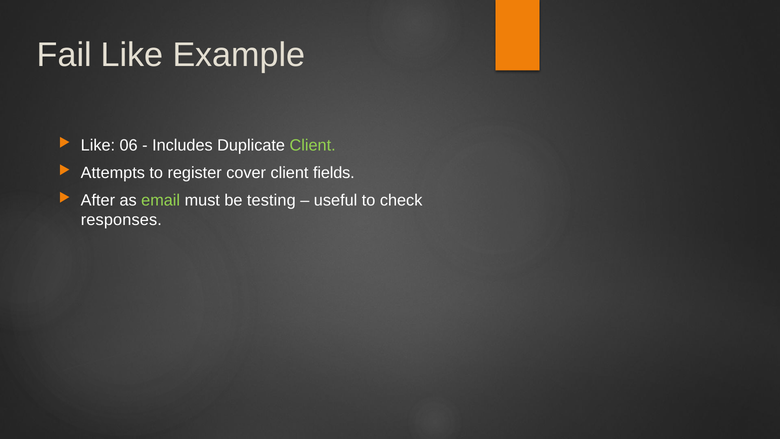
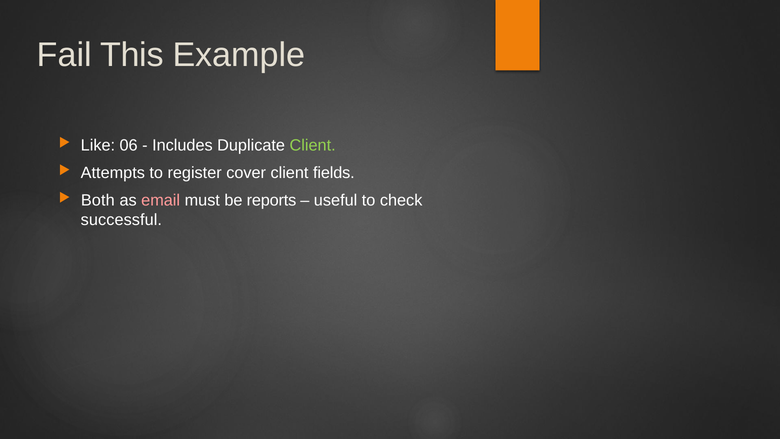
Fail Like: Like -> This
After: After -> Both
email colour: light green -> pink
testing: testing -> reports
responses: responses -> successful
